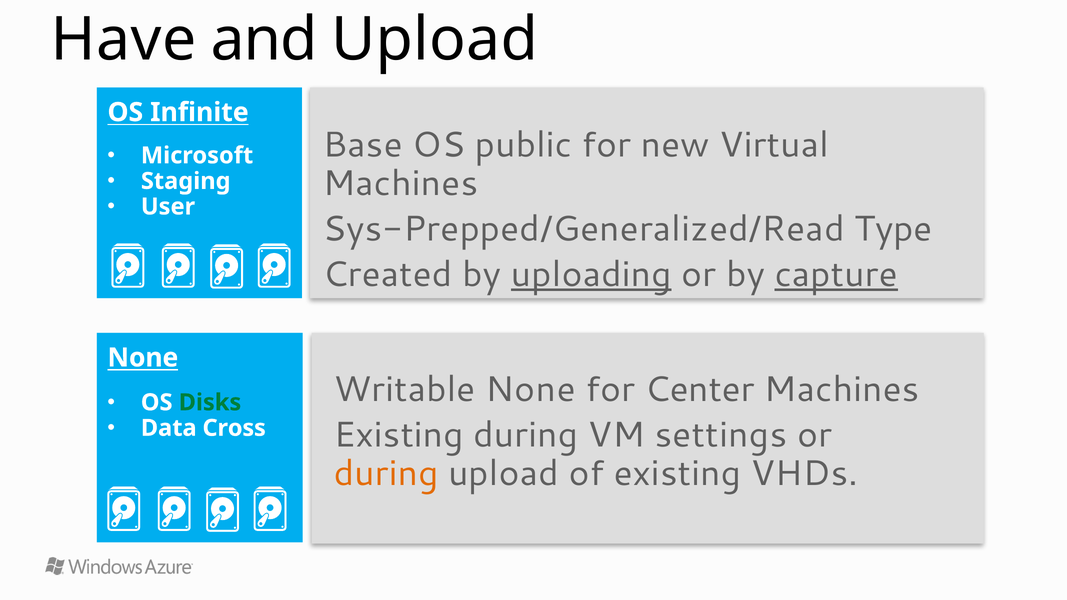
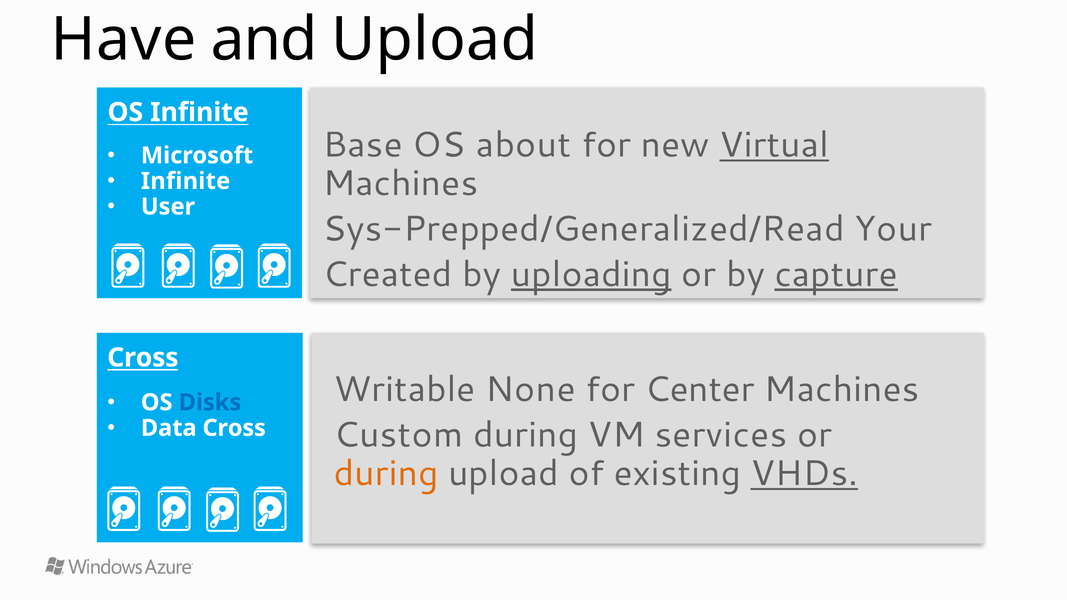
public: public -> about
Virtual underline: none -> present
Staging at (186, 181): Staging -> Infinite
Type: Type -> Your
None at (143, 358): None -> Cross
Disks colour: green -> blue
Existing at (399, 435): Existing -> Custom
settings: settings -> services
VHDs underline: none -> present
